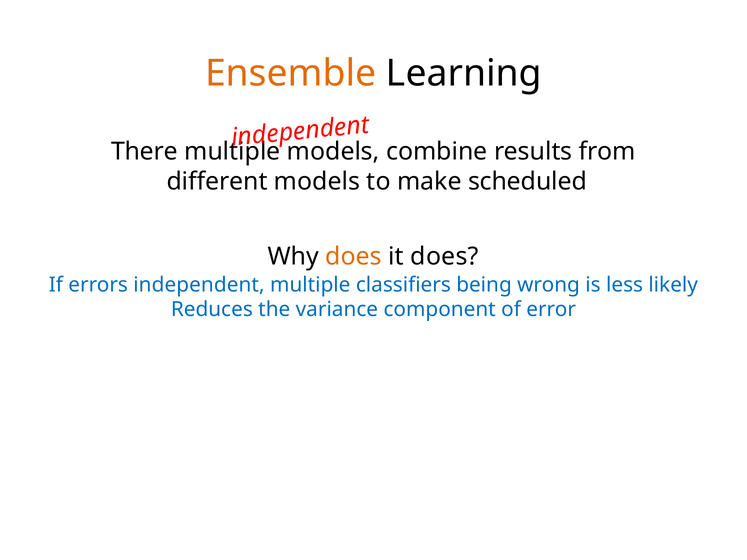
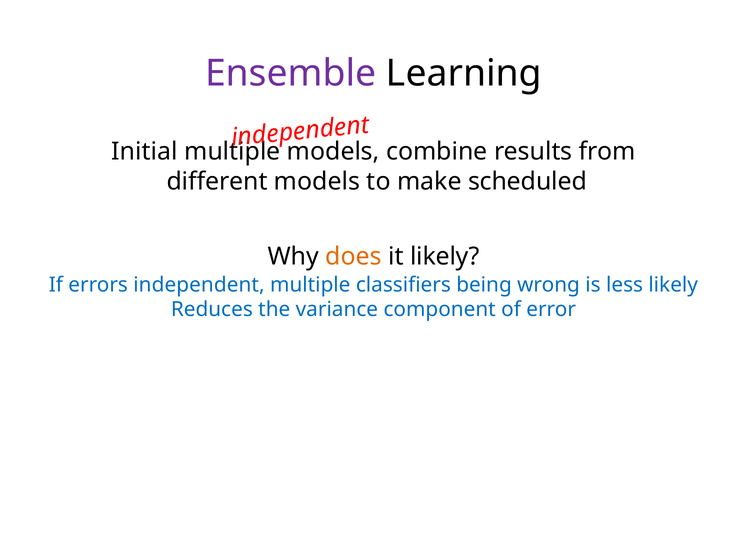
Ensemble colour: orange -> purple
There: There -> Initial
it does: does -> likely
